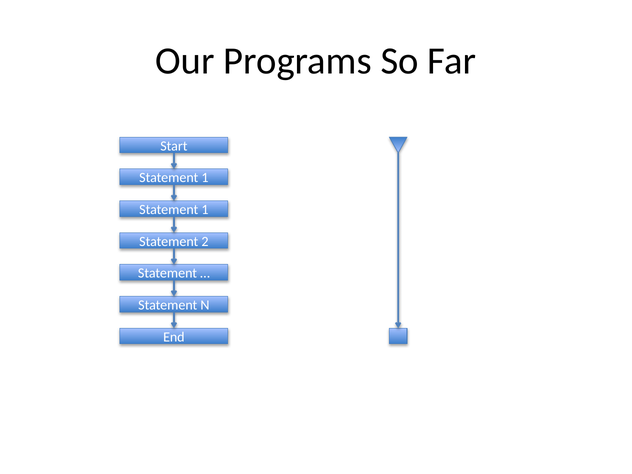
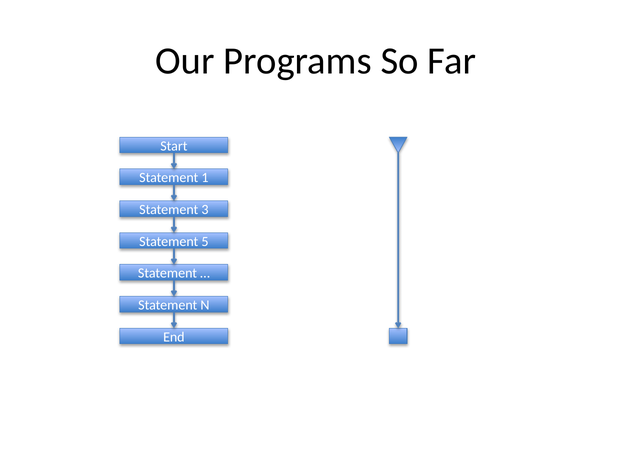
1 at (205, 210): 1 -> 3
2: 2 -> 5
